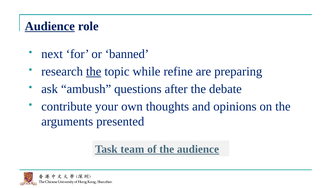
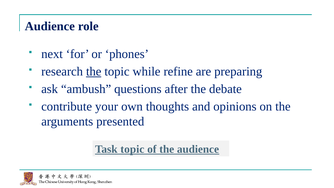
Audience at (50, 26) underline: present -> none
banned: banned -> phones
Task team: team -> topic
